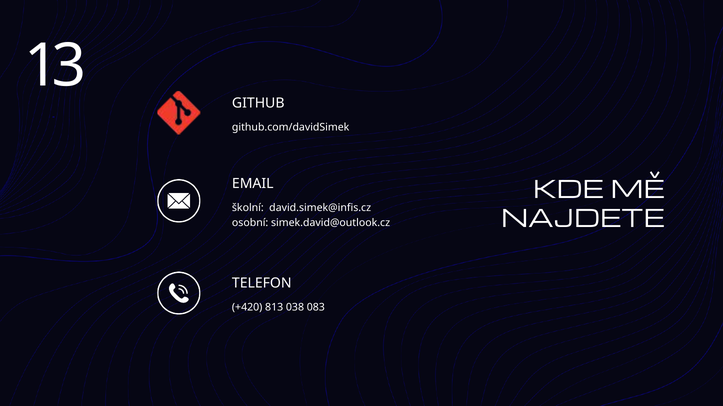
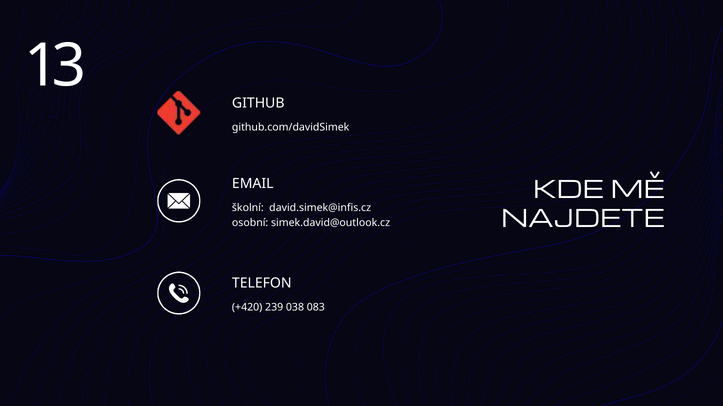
813: 813 -> 239
